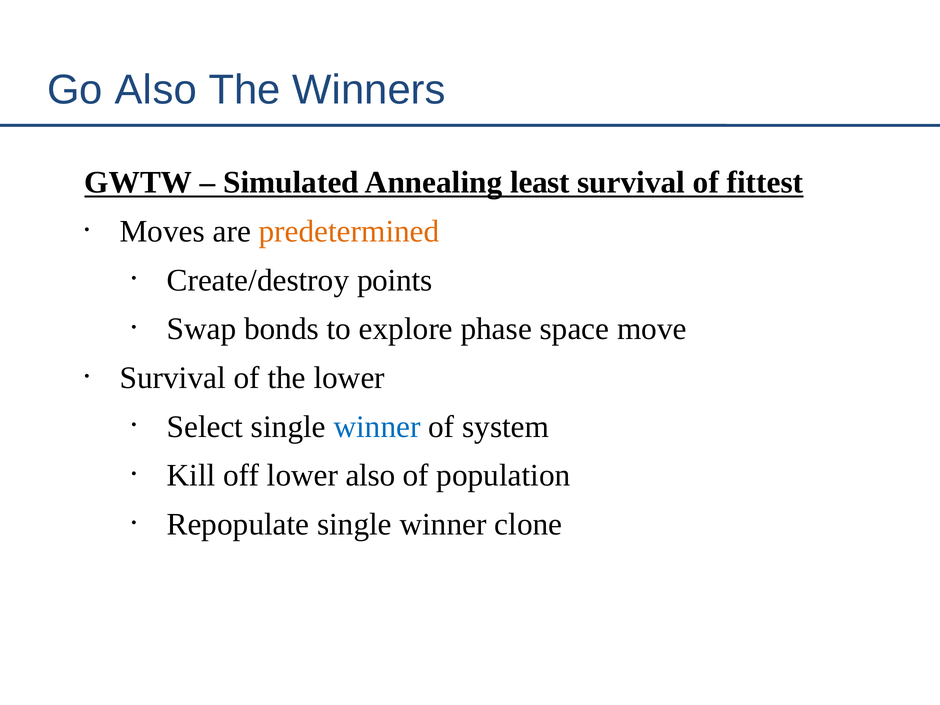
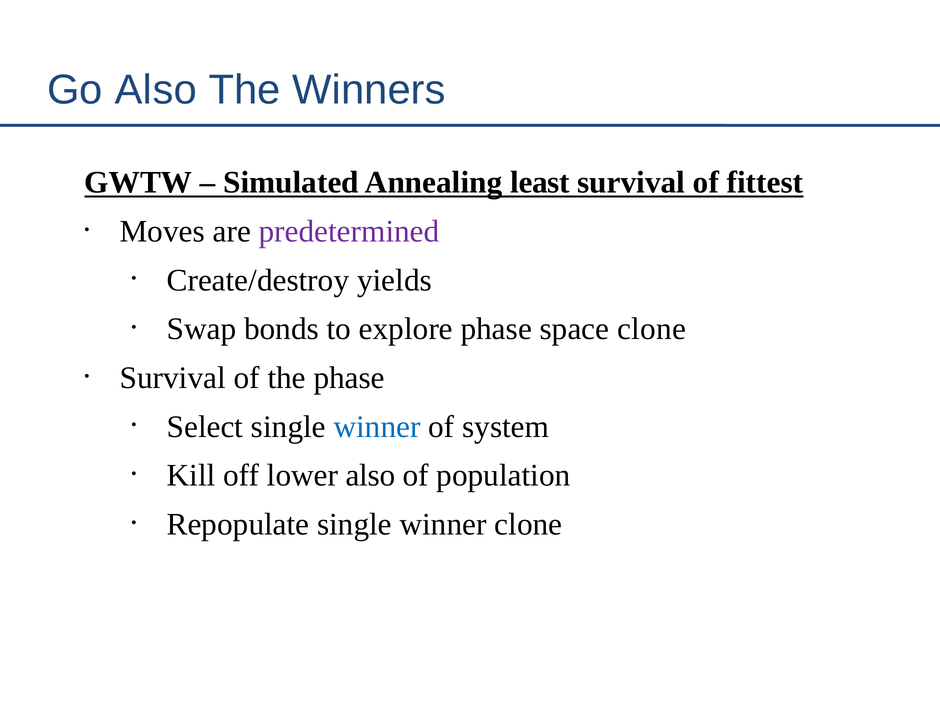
predetermined colour: orange -> purple
points: points -> yields
space move: move -> clone
the lower: lower -> phase
